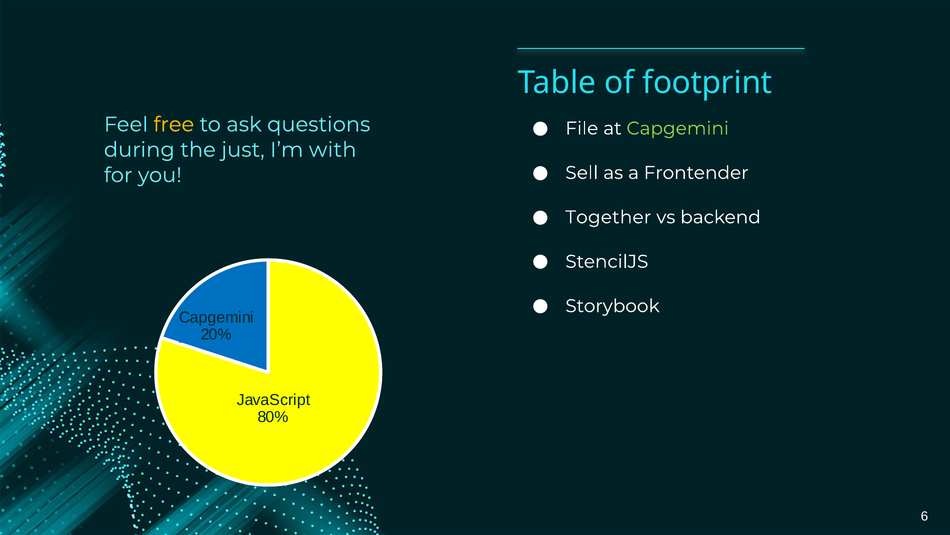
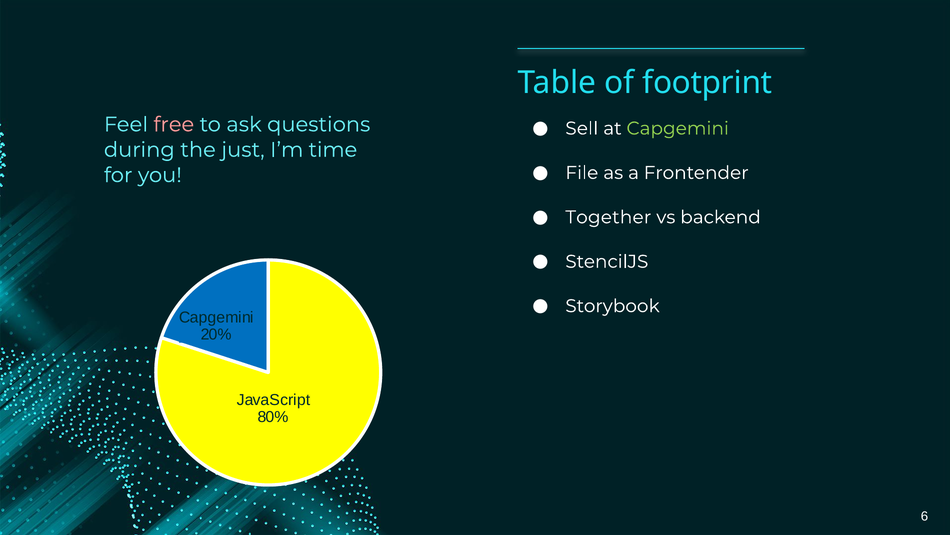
File: File -> Sell
free colour: yellow -> pink
with: with -> time
Sell: Sell -> File
